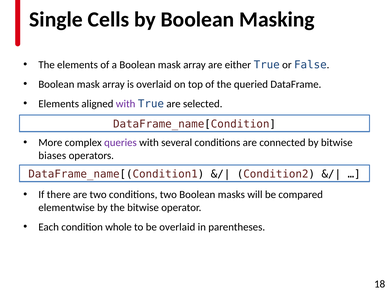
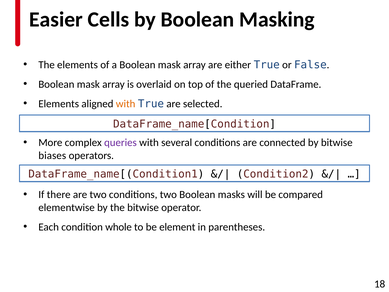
Single: Single -> Easier
with at (126, 104) colour: purple -> orange
be overlaid: overlaid -> element
